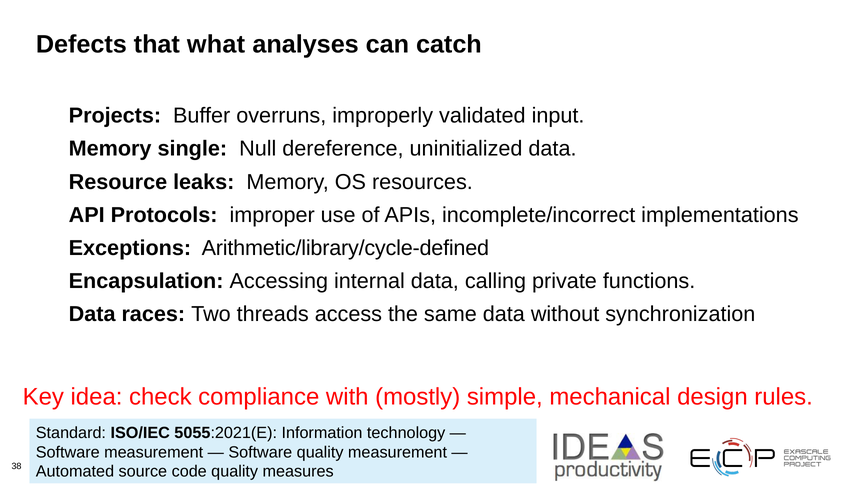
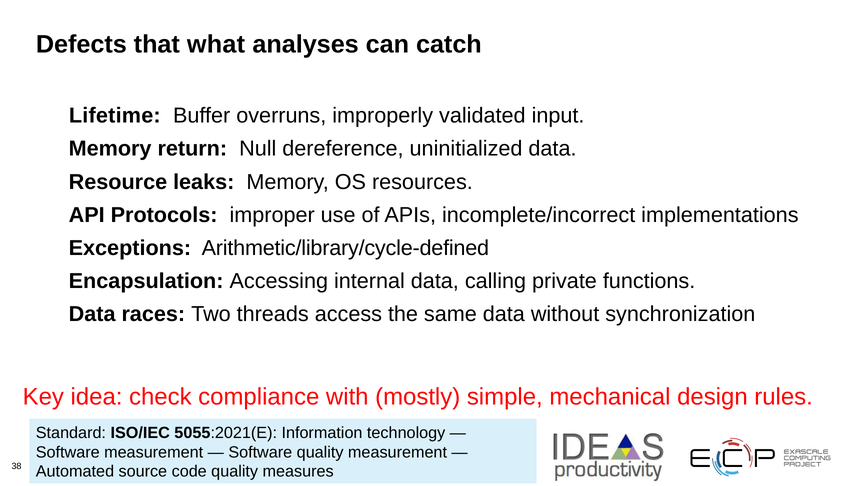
Projects: Projects -> Lifetime
single: single -> return
